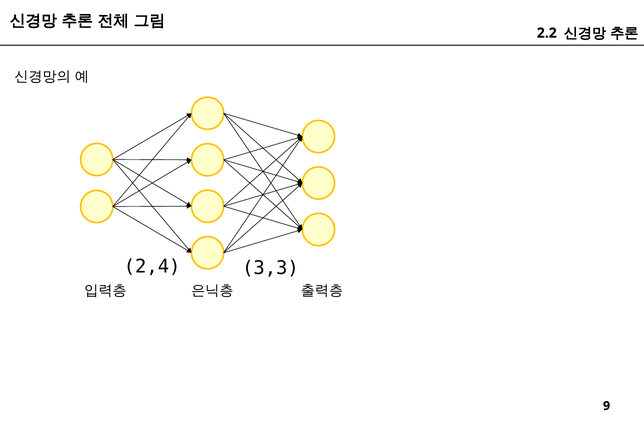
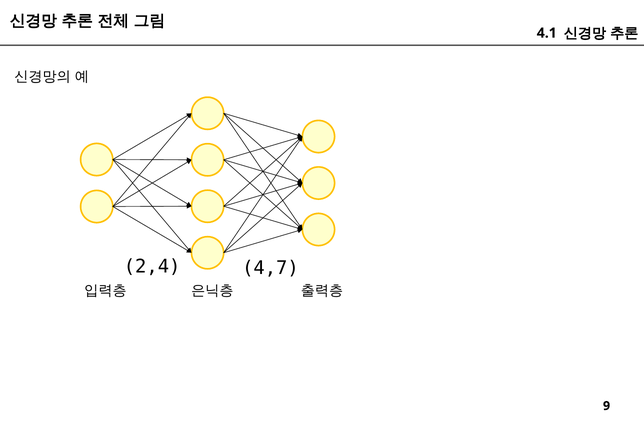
2.2: 2.2 -> 4.1
3,3: 3,3 -> 4,7
